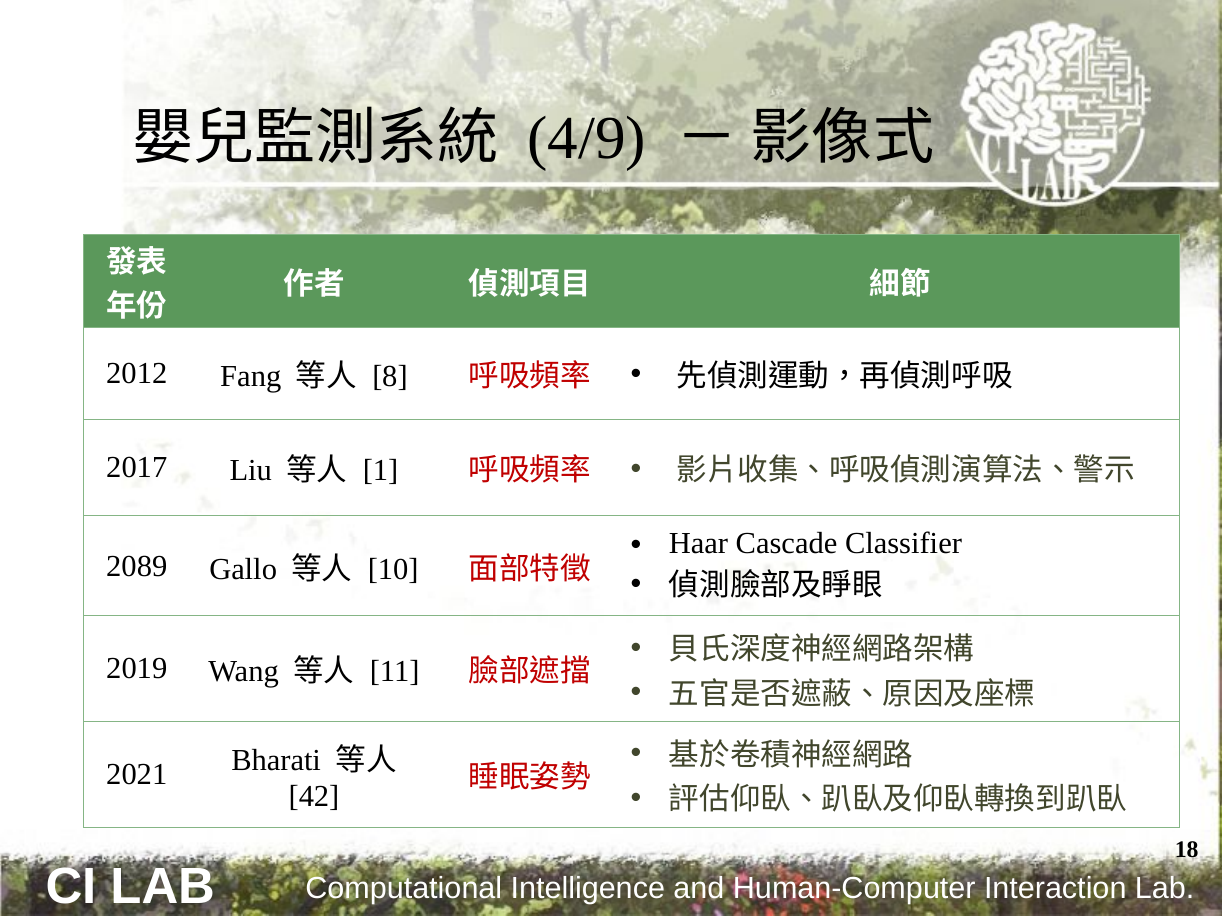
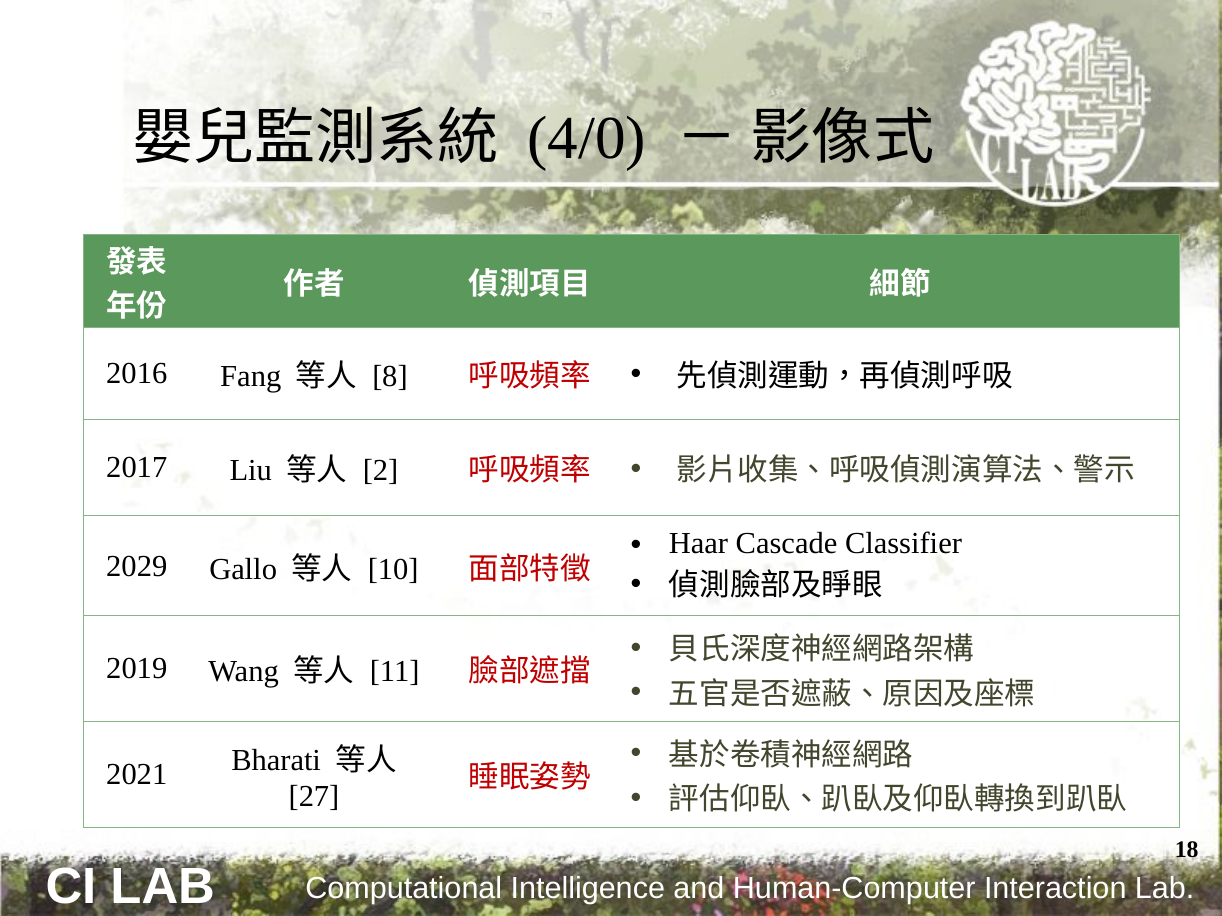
4/9: 4/9 -> 4/0
2012: 2012 -> 2016
1: 1 -> 2
2089: 2089 -> 2029
42: 42 -> 27
